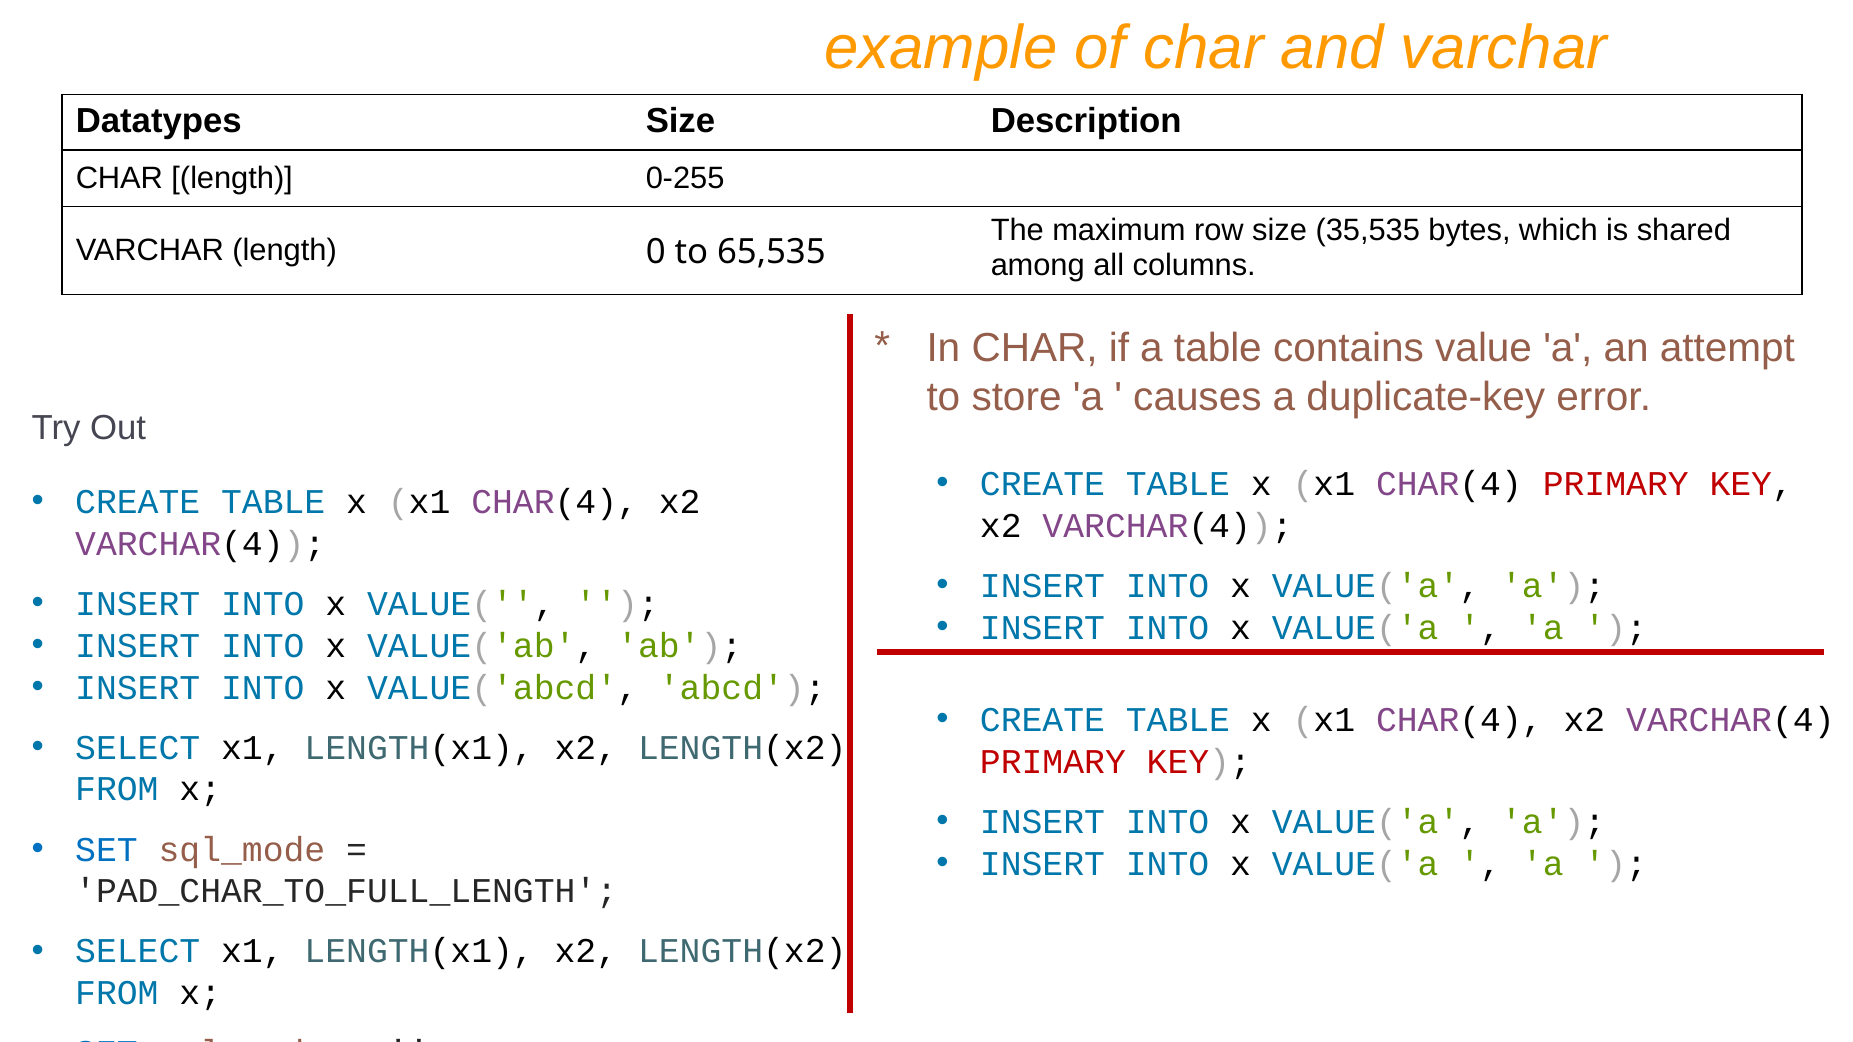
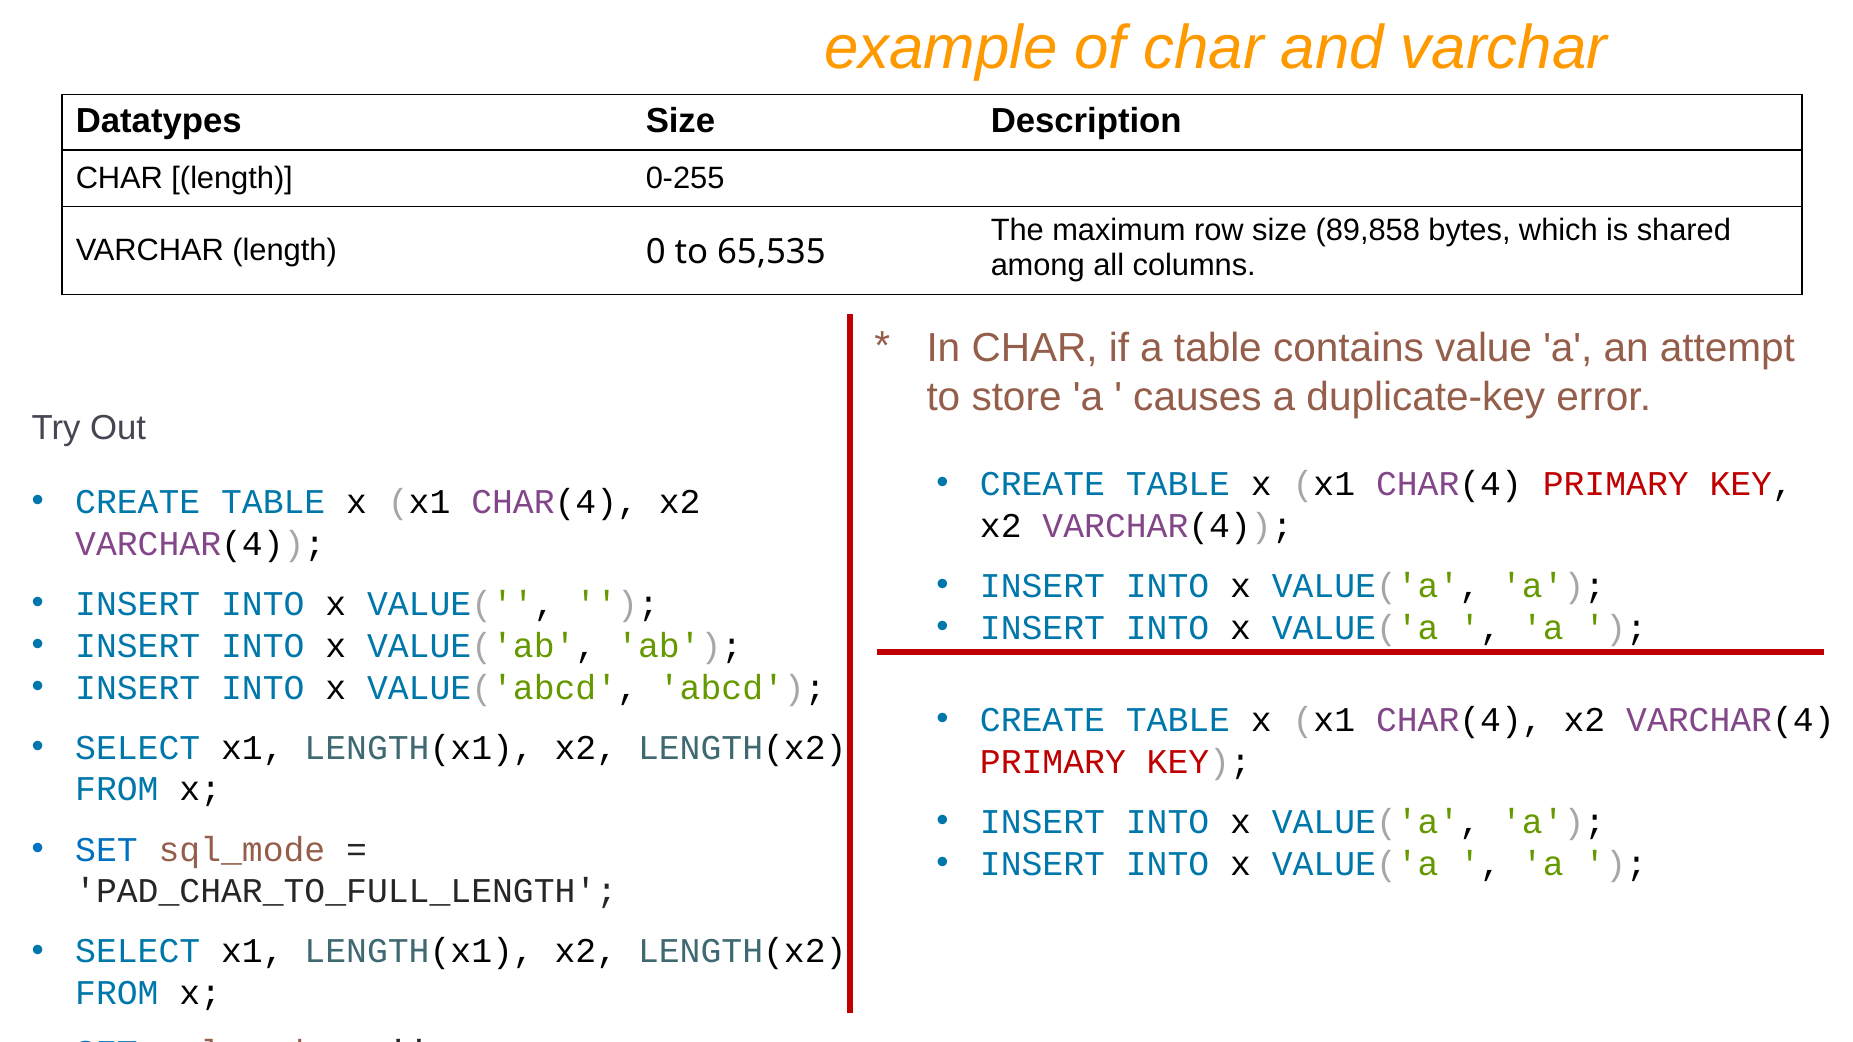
35,535: 35,535 -> 89,858
